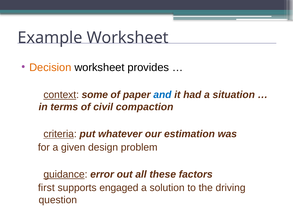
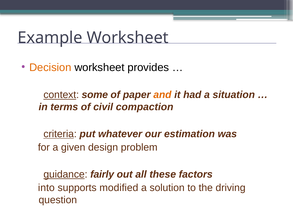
and colour: blue -> orange
error: error -> fairly
first: first -> into
engaged: engaged -> modified
